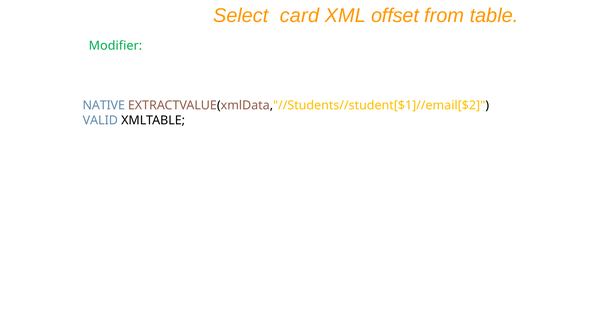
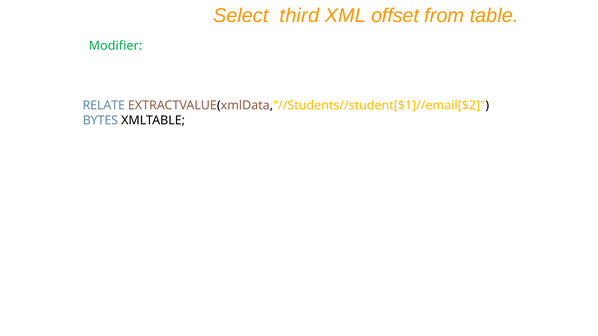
card: card -> third
NATIVE: NATIVE -> RELATE
VALID: VALID -> BYTES
